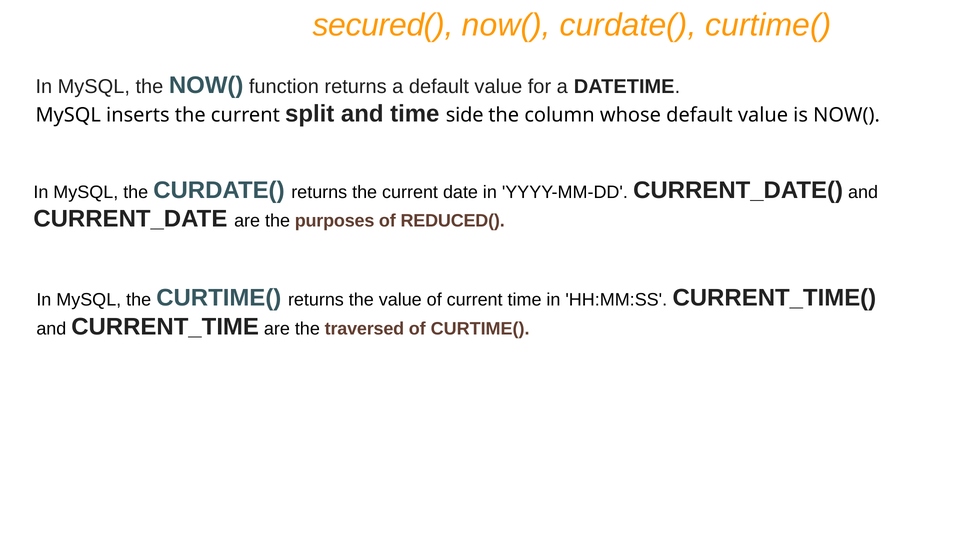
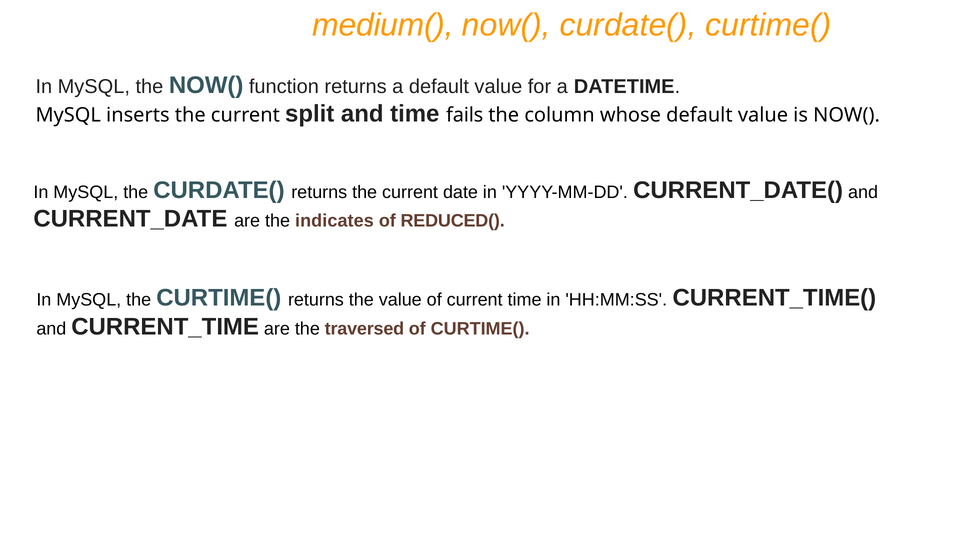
secured(: secured( -> medium(
side: side -> fails
purposes: purposes -> indicates
